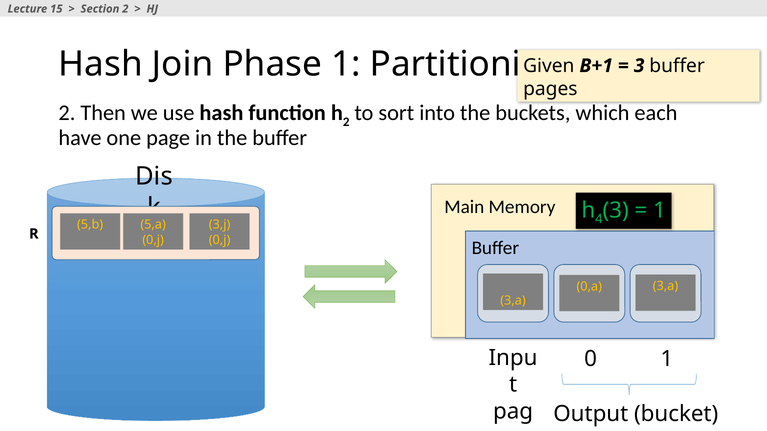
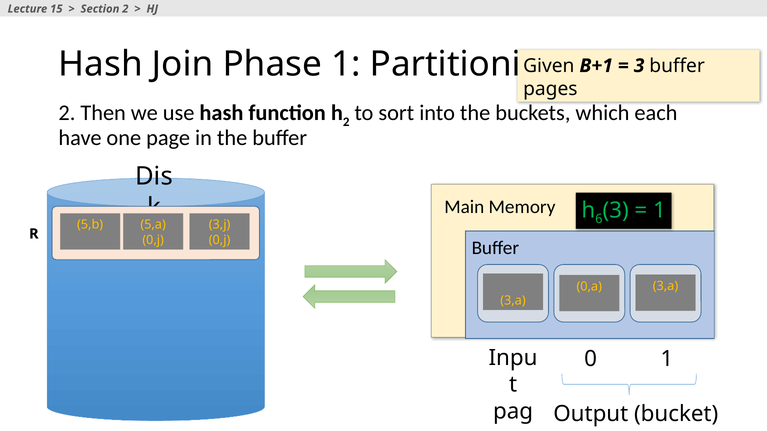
4: 4 -> 6
